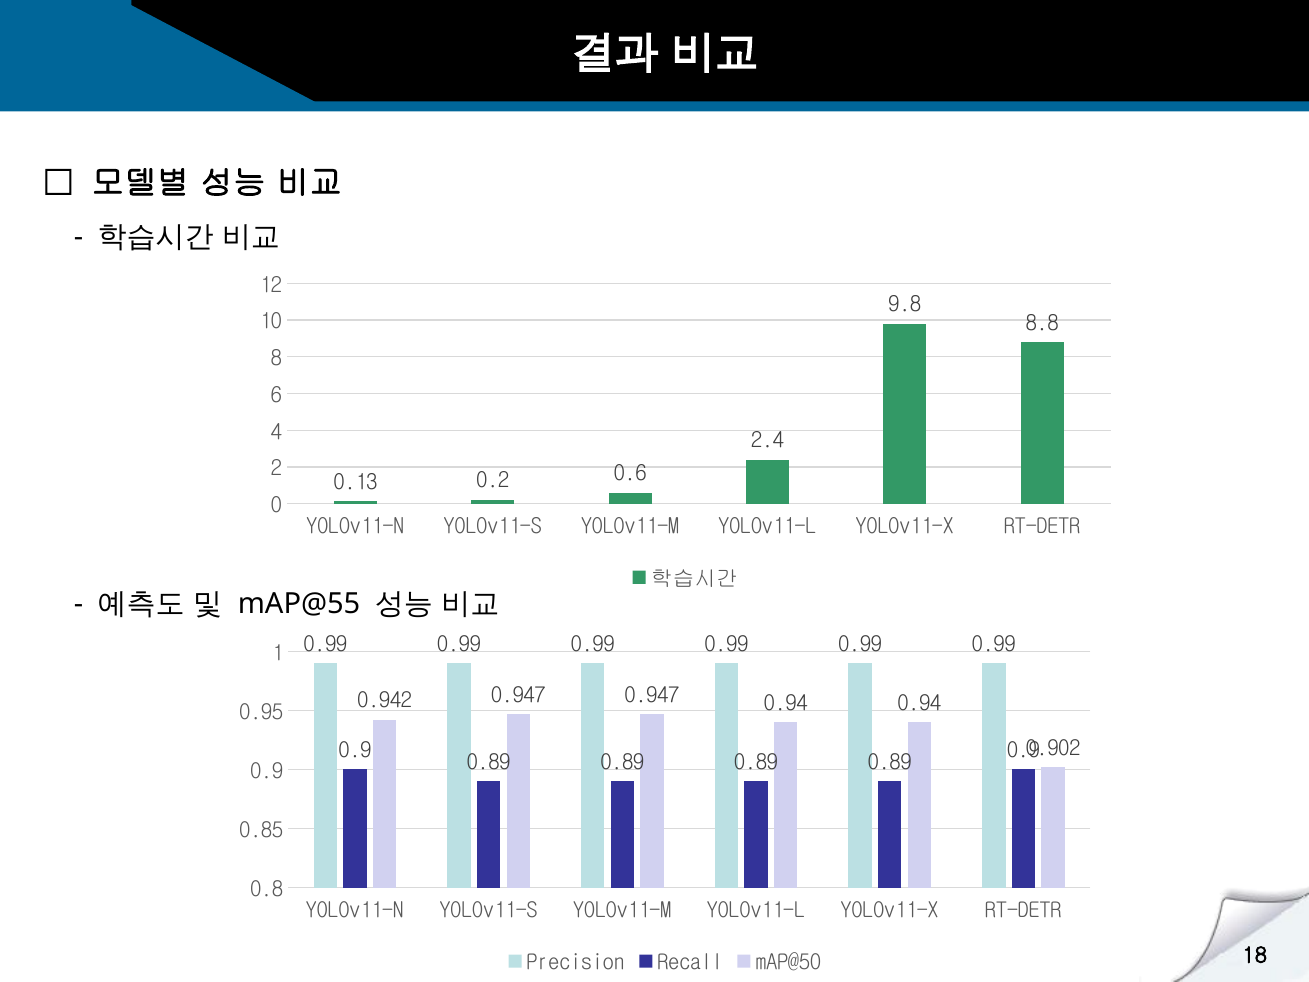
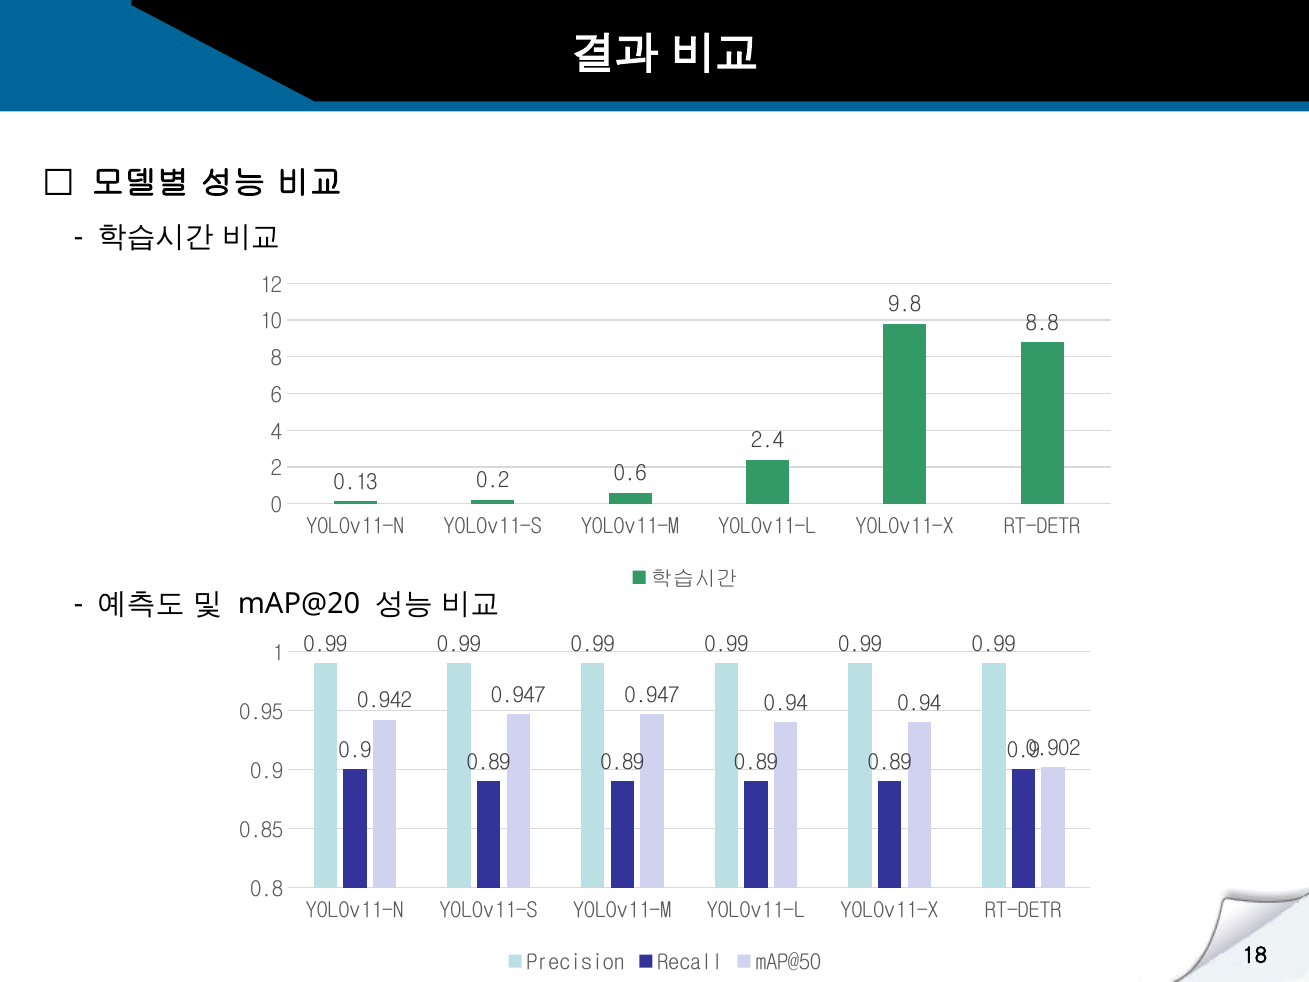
mAP@55: mAP@55 -> mAP@20
